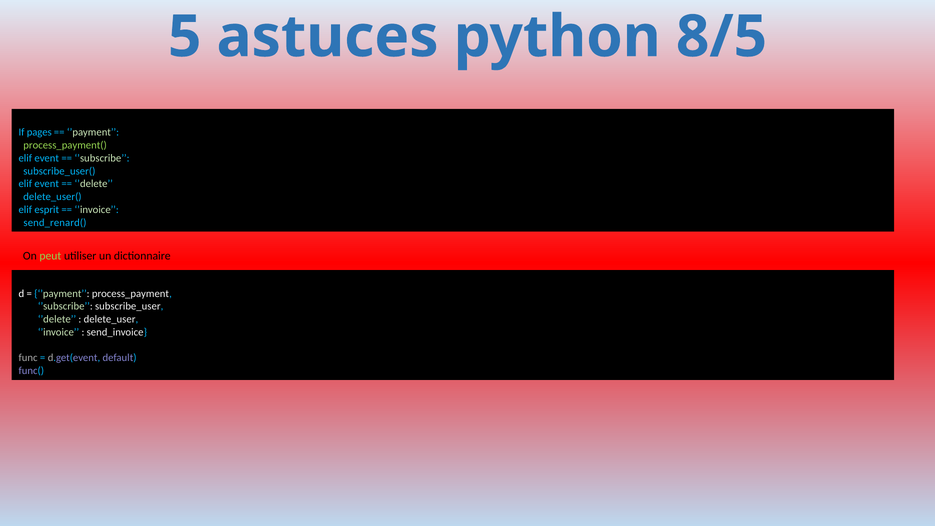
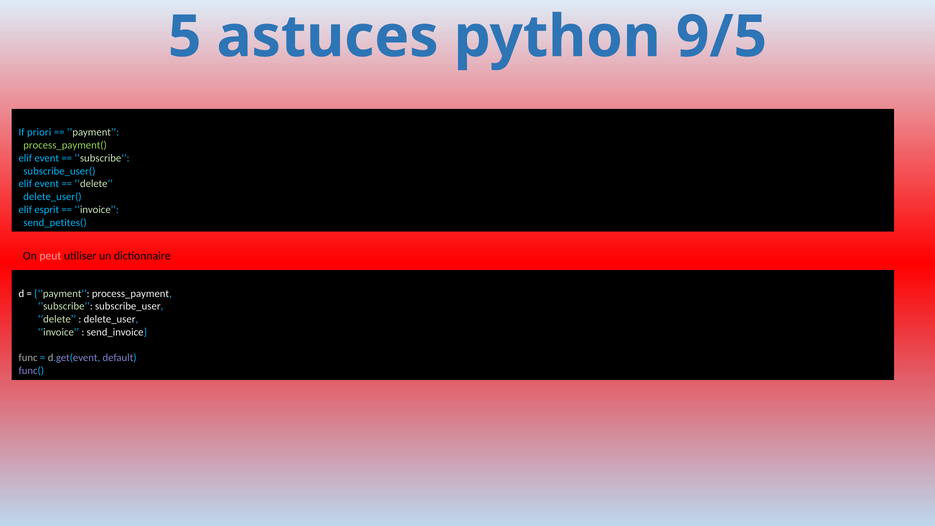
8/5: 8/5 -> 9/5
pages: pages -> priori
send_renard(: send_renard( -> send_petites(
peut colour: light green -> pink
